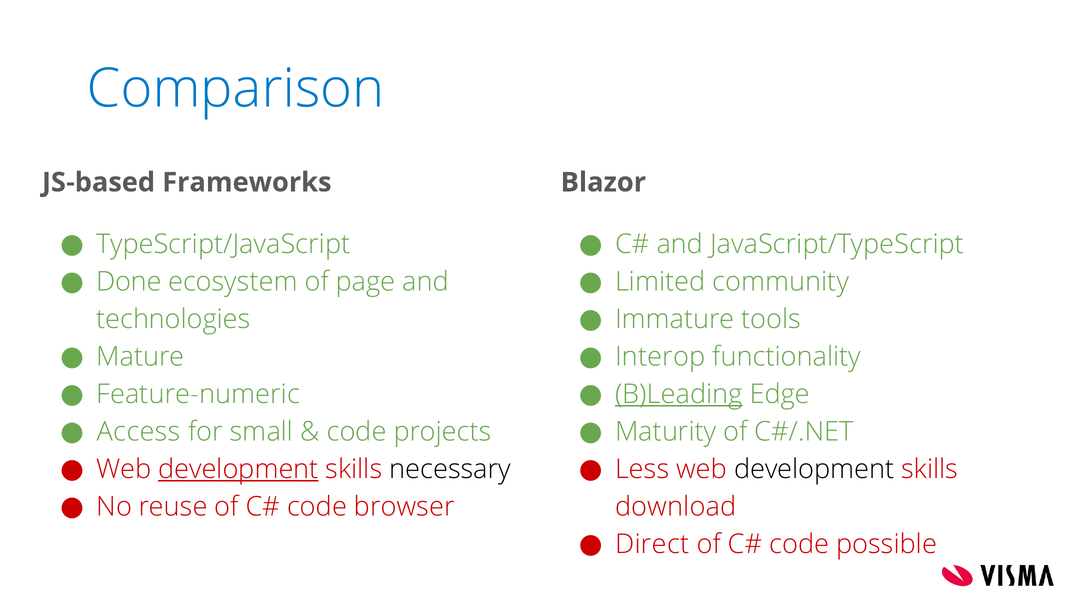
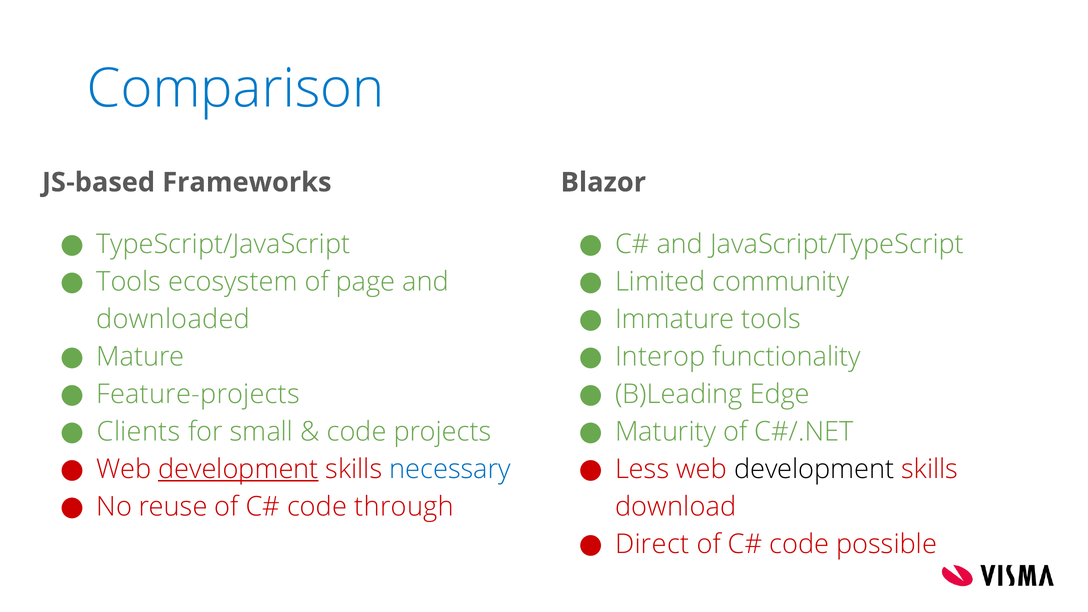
Done at (129, 282): Done -> Tools
technologies: technologies -> downloaded
Feature-numeric: Feature-numeric -> Feature-projects
B)Leading underline: present -> none
Access: Access -> Clients
necessary colour: black -> blue
browser: browser -> through
